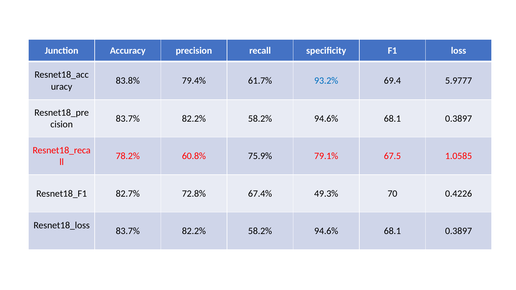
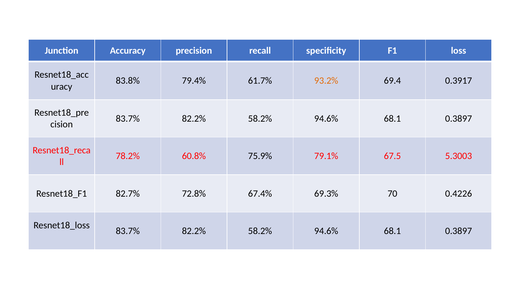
93.2% colour: blue -> orange
5.9777: 5.9777 -> 0.3917
1.0585: 1.0585 -> 5.3003
49.3%: 49.3% -> 69.3%
